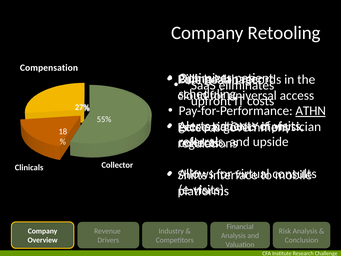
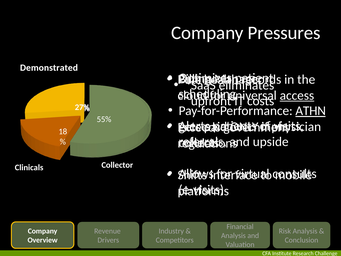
Retooling: Retooling -> Pressures
Compensation: Compensation -> Demonstrated
access underline: none -> present
